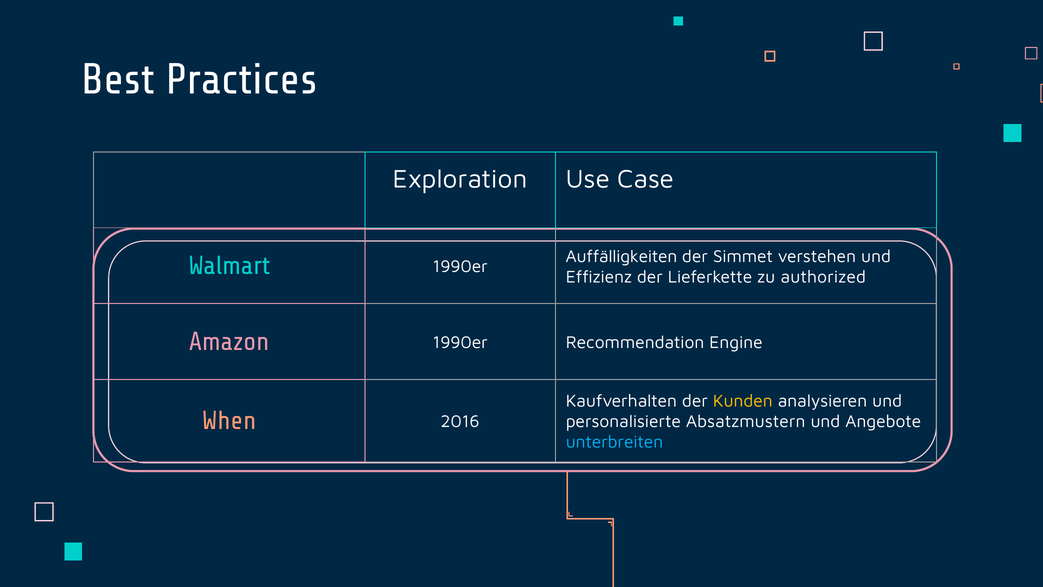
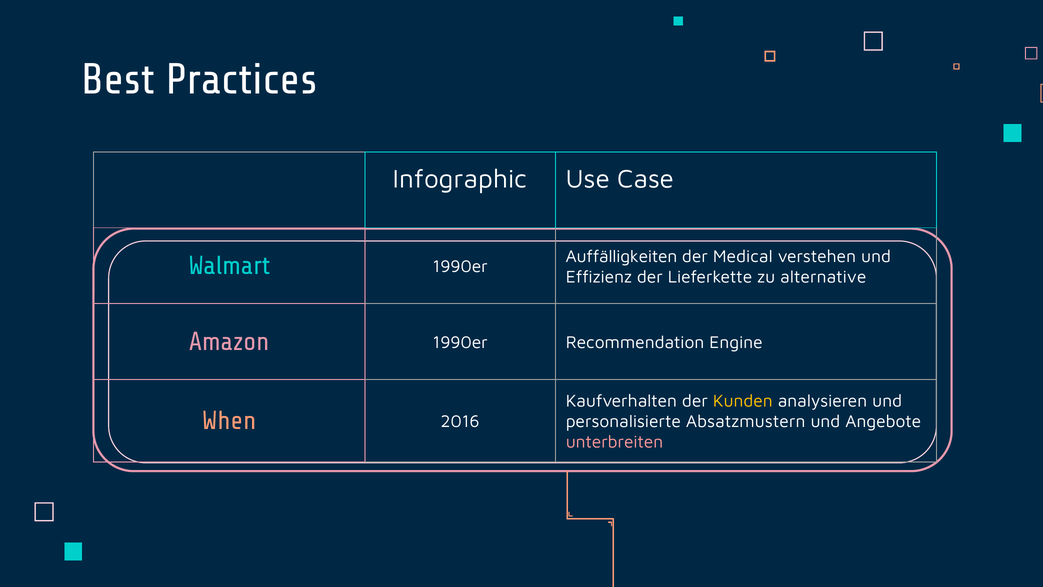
Exploration: Exploration -> Infographic
Simmet: Simmet -> Medical
authorized: authorized -> alternative
unterbreiten colour: light blue -> pink
